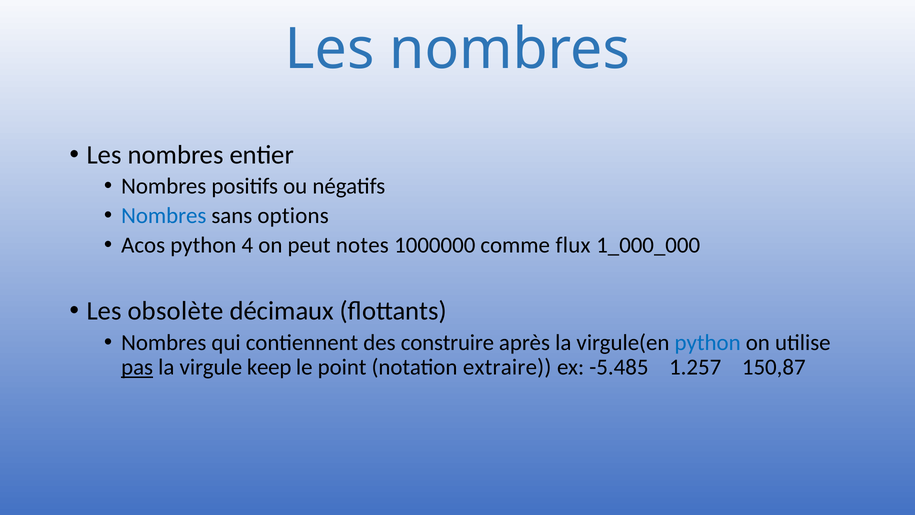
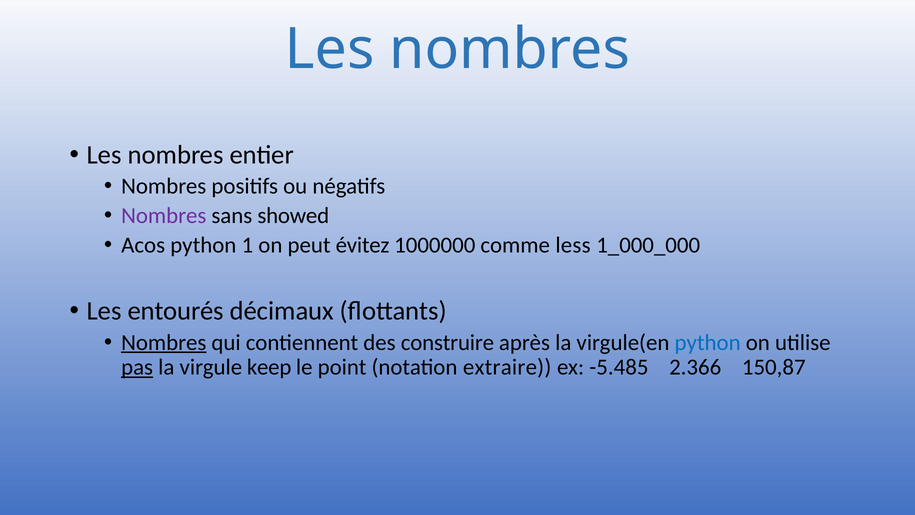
Nombres at (164, 216) colour: blue -> purple
options: options -> showed
4: 4 -> 1
notes: notes -> évitez
flux: flux -> less
obsolète: obsolète -> entourés
Nombres at (164, 342) underline: none -> present
1.257: 1.257 -> 2.366
